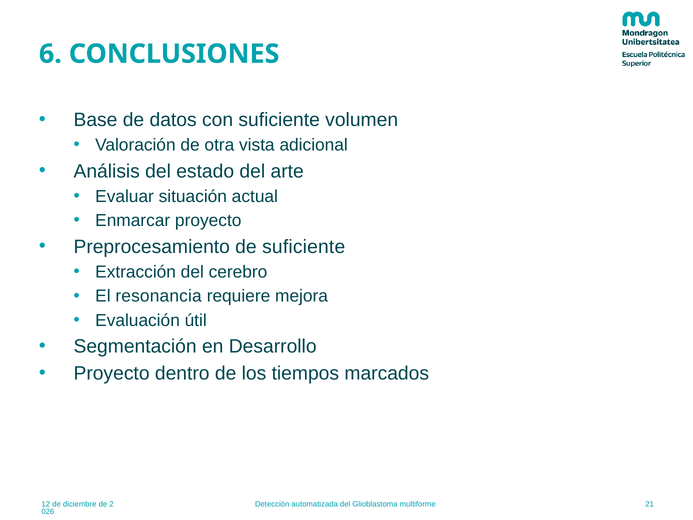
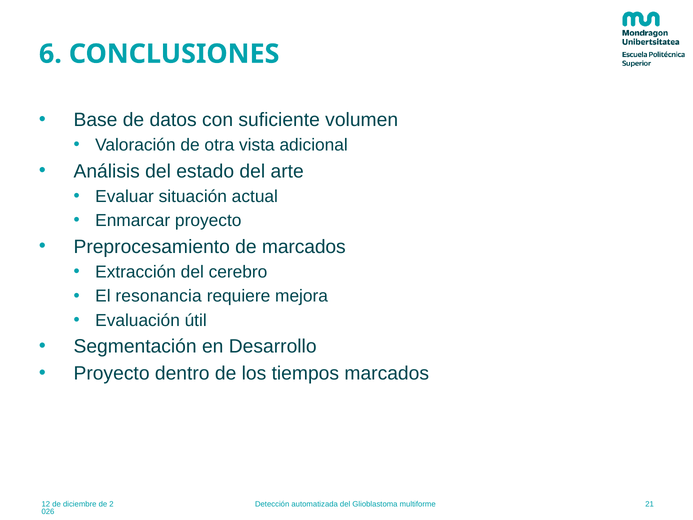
de suficiente: suficiente -> marcados
